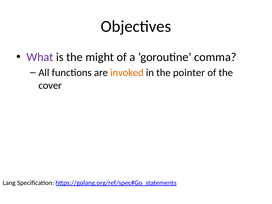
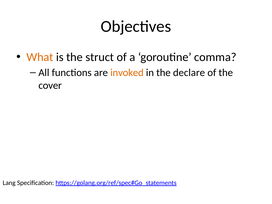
What colour: purple -> orange
might: might -> struct
pointer: pointer -> declare
